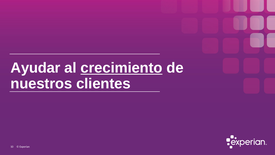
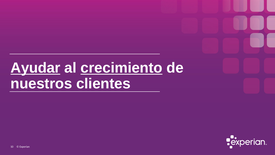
Ayudar underline: none -> present
